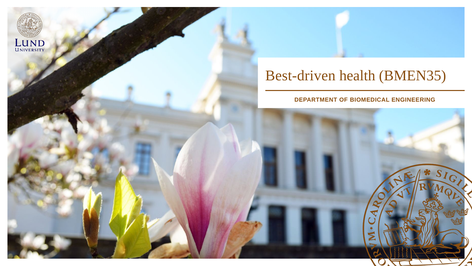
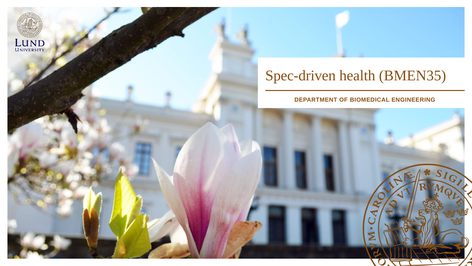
Best-driven: Best-driven -> Spec-driven
